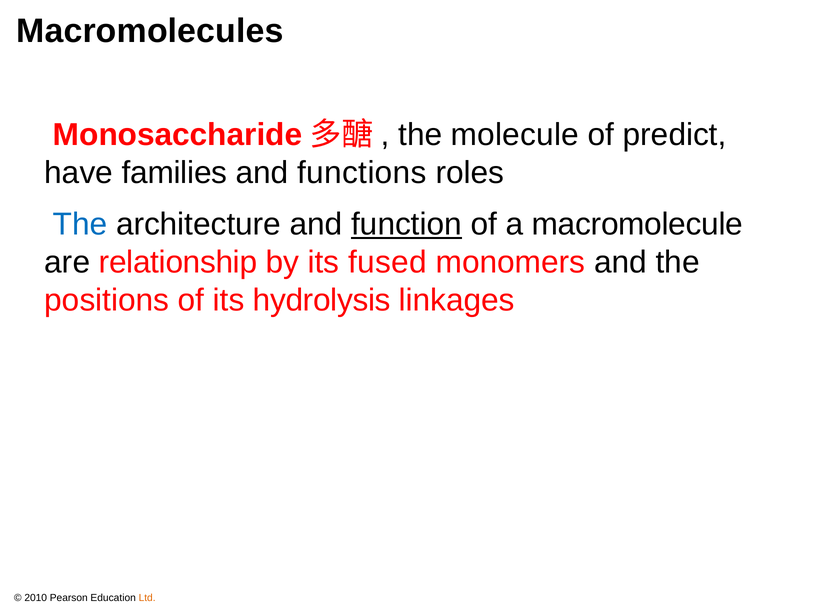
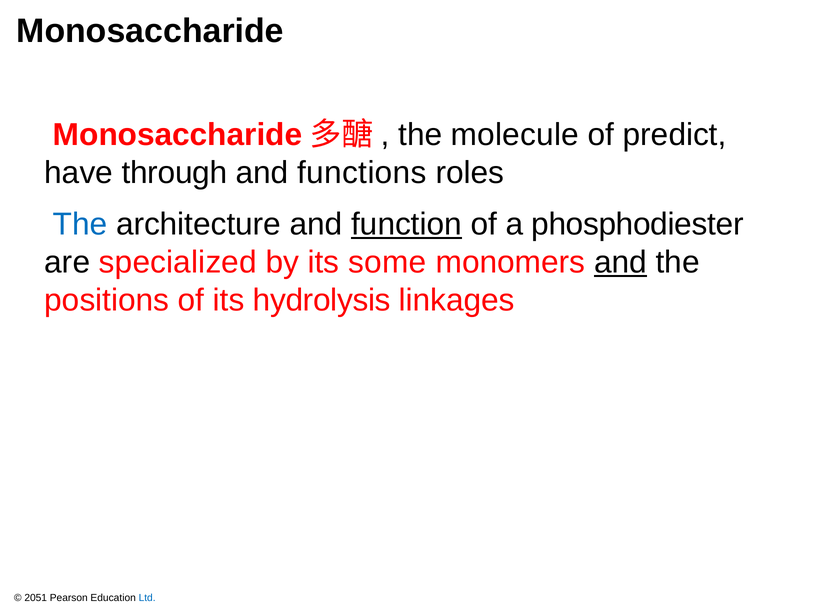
Macromolecules at (150, 31): Macromolecules -> Monosaccharide
families: families -> through
macromolecule: macromolecule -> phosphodiester
relationship: relationship -> specialized
fused: fused -> some
and at (621, 262) underline: none -> present
2010: 2010 -> 2051
Ltd colour: orange -> blue
